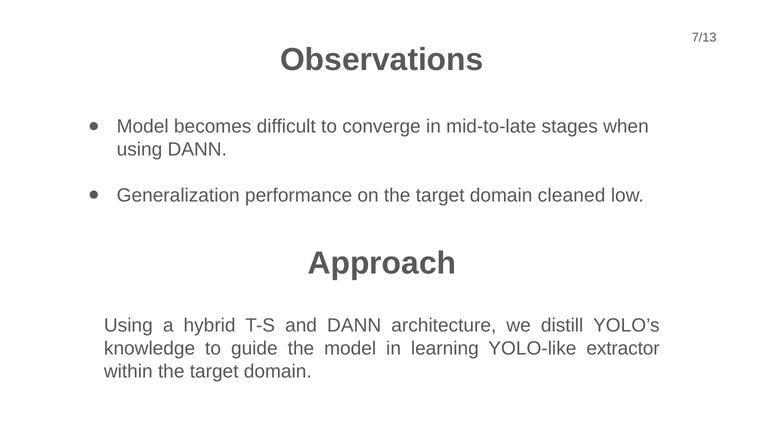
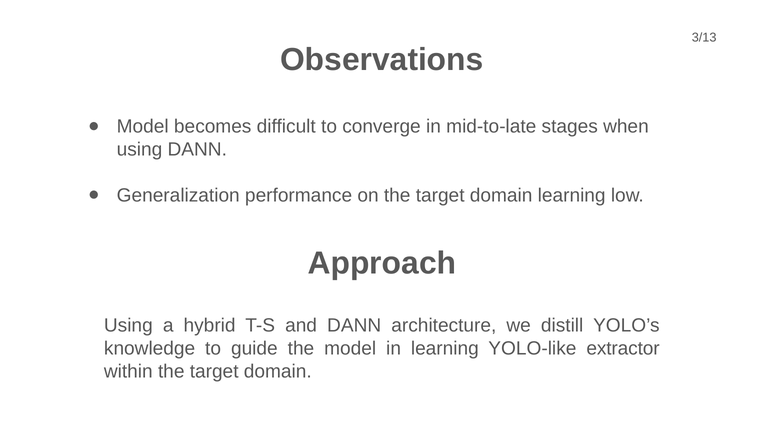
7/13: 7/13 -> 3/13
domain cleaned: cleaned -> learning
